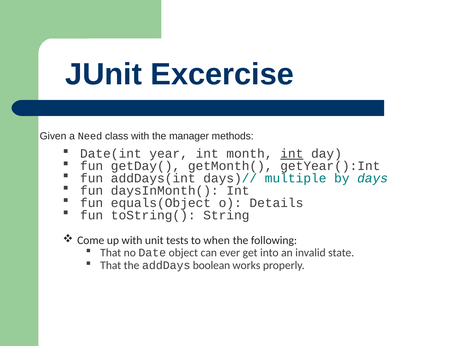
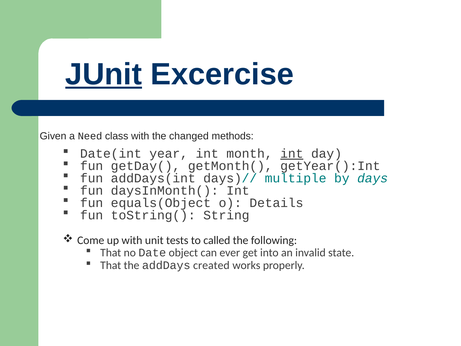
JUnit underline: none -> present
manager: manager -> changed
when: when -> called
boolean: boolean -> created
